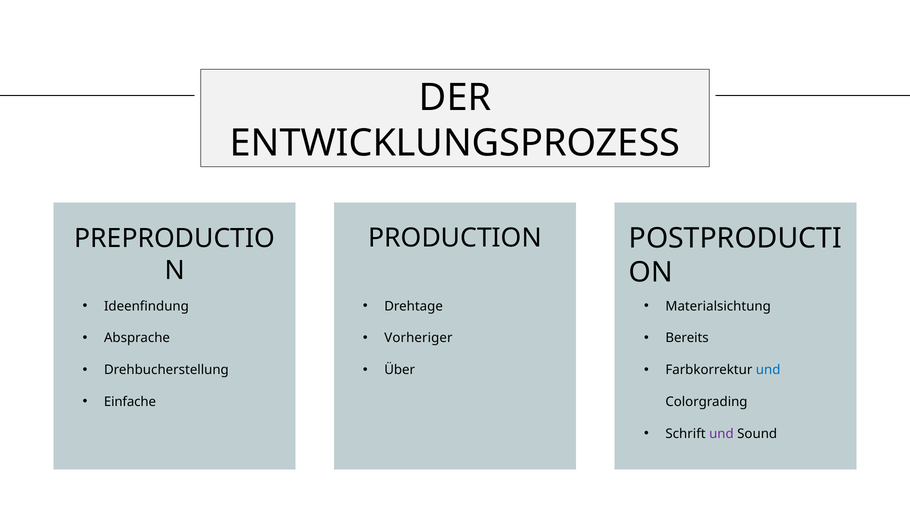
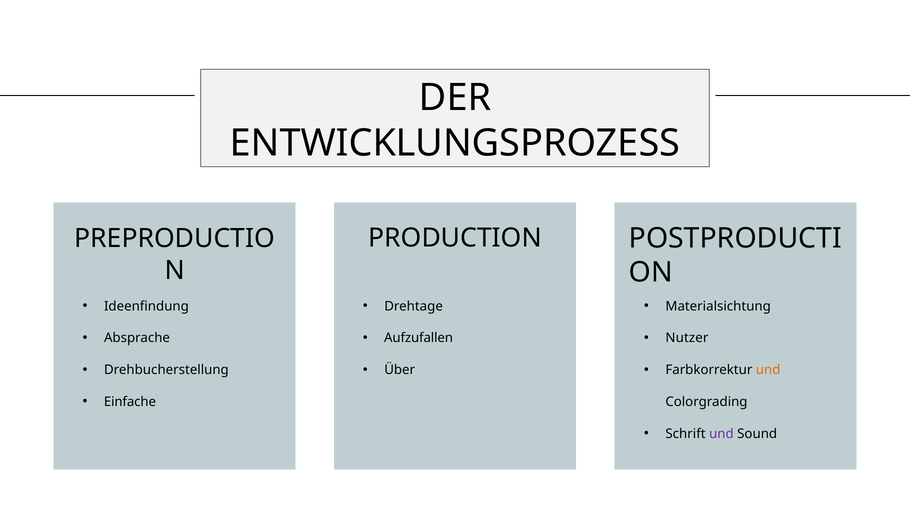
Vorheriger: Vorheriger -> Aufzufallen
Bereits: Bereits -> Nutzer
und at (768, 370) colour: blue -> orange
